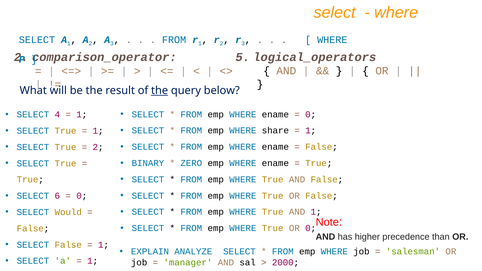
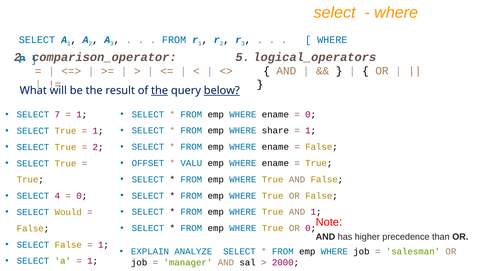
below underline: none -> present
4: 4 -> 7
BINARY: BINARY -> OFFSET
ZERO: ZERO -> VALU
6: 6 -> 4
